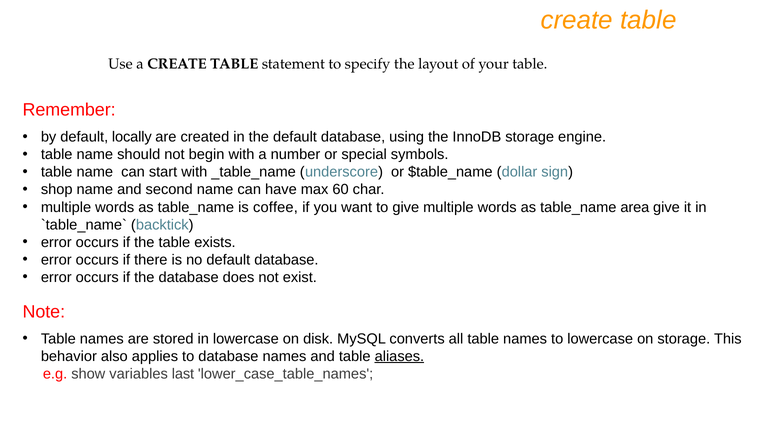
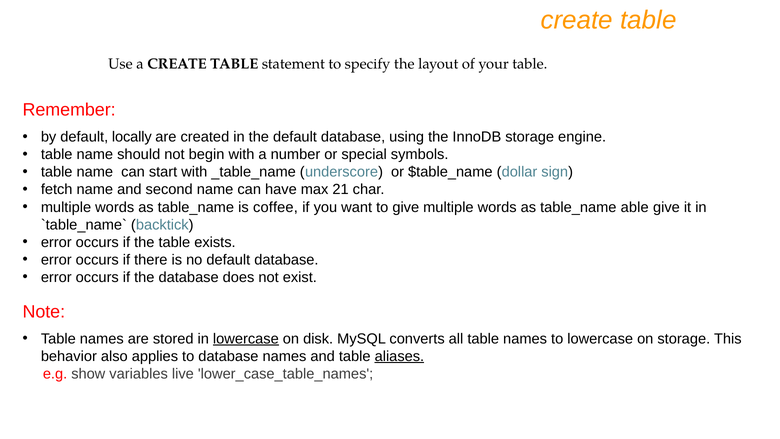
shop: shop -> fetch
60: 60 -> 21
area: area -> able
lowercase at (246, 339) underline: none -> present
last: last -> live
